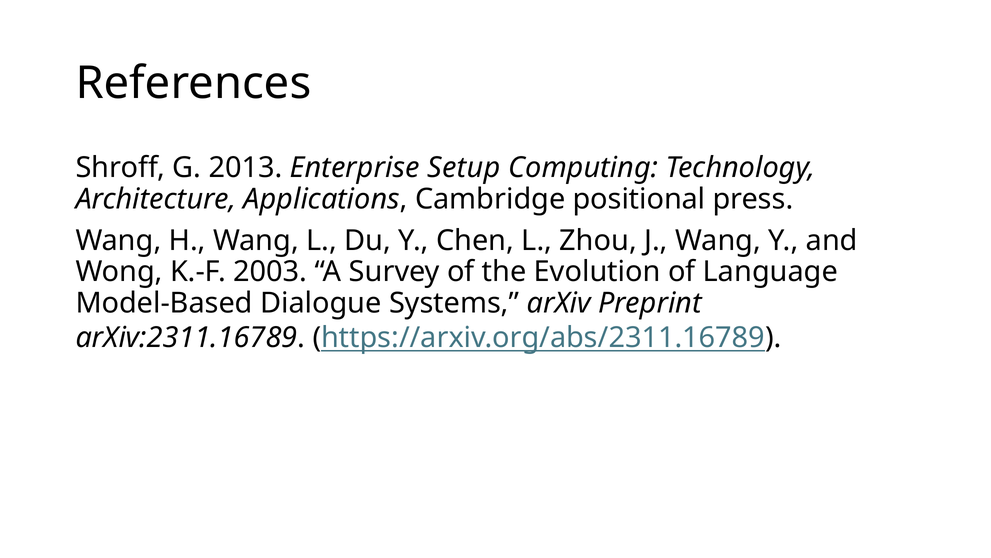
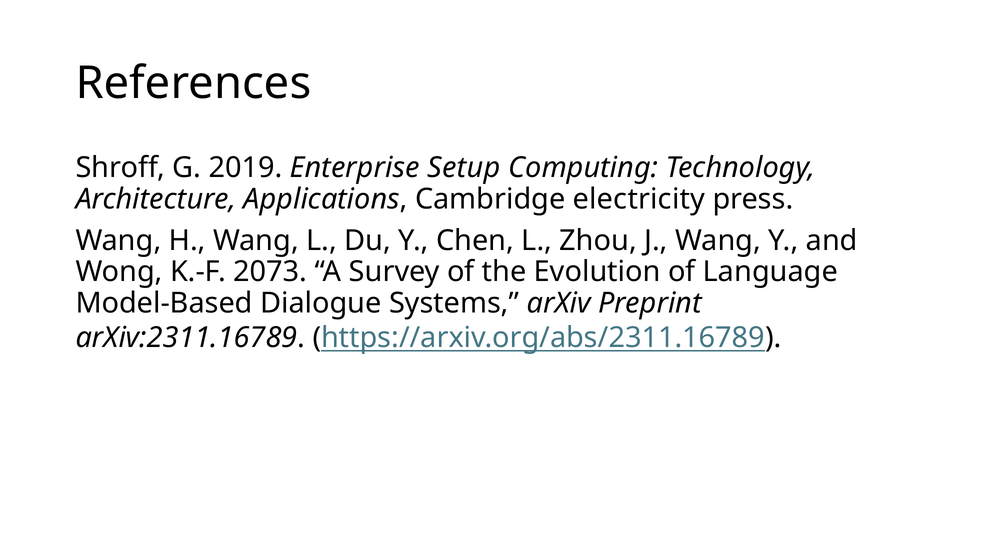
2013: 2013 -> 2019
positional: positional -> electricity
2003: 2003 -> 2073
